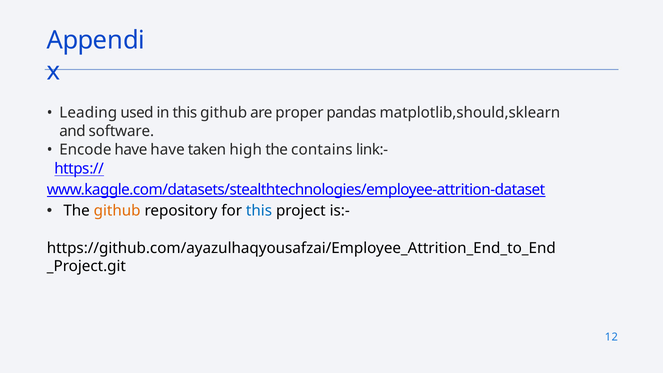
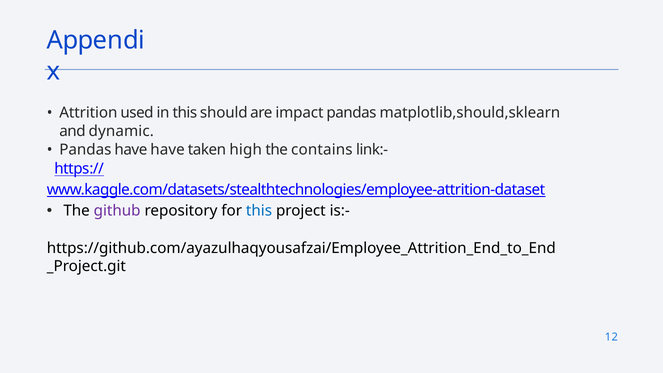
Leading: Leading -> Attrition
this github: github -> should
proper: proper -> impact
software: software -> dynamic
Encode at (85, 150): Encode -> Pandas
github at (117, 211) colour: orange -> purple
